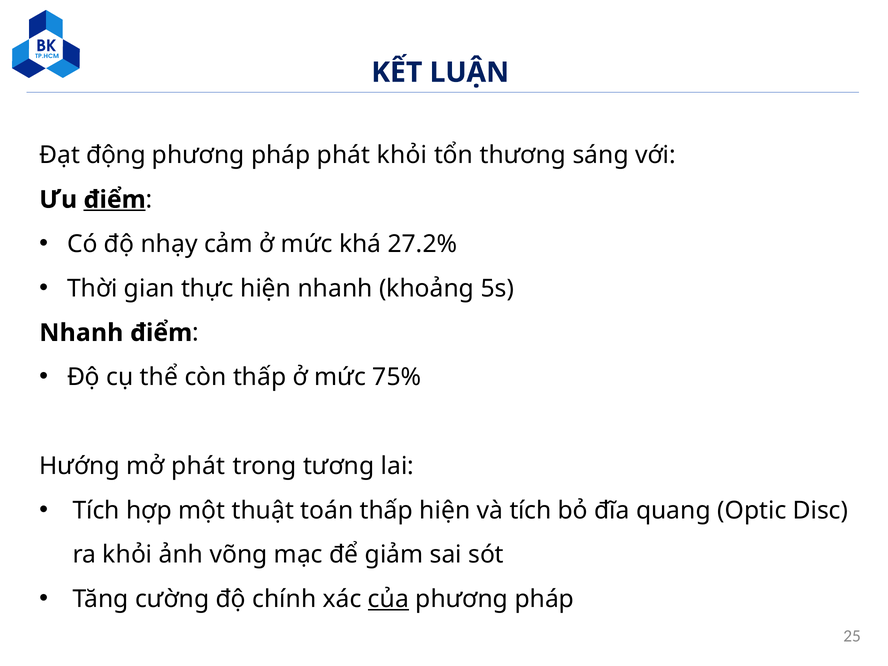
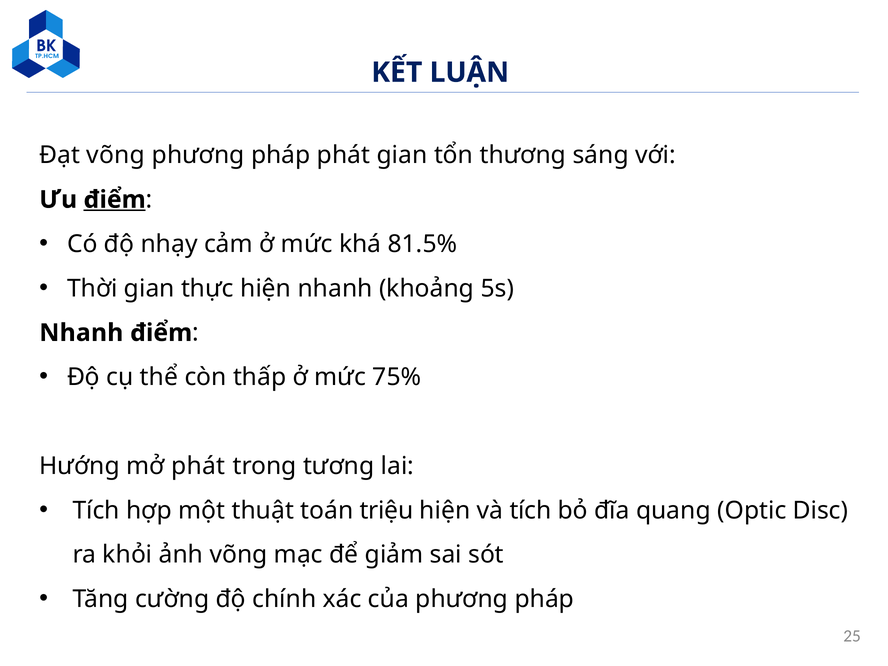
Đạt động: động -> võng
phát khỏi: khỏi -> gian
27.2%: 27.2% -> 81.5%
toán thấp: thấp -> triệu
của underline: present -> none
